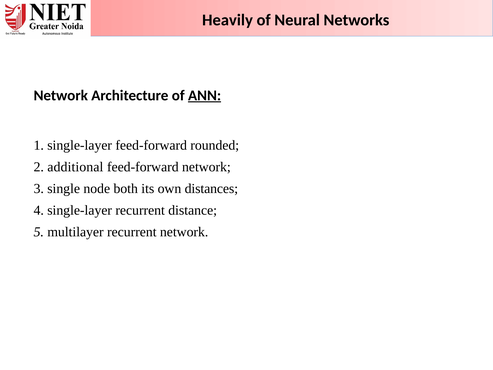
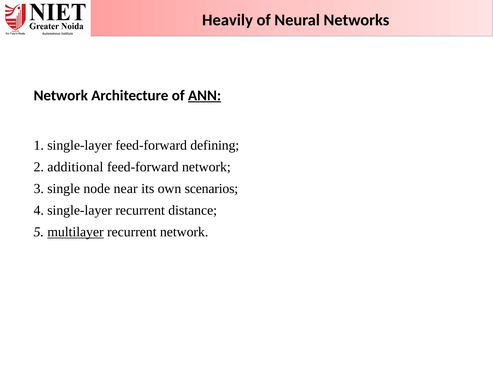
rounded: rounded -> defining
both: both -> near
distances: distances -> scenarios
multilayer underline: none -> present
